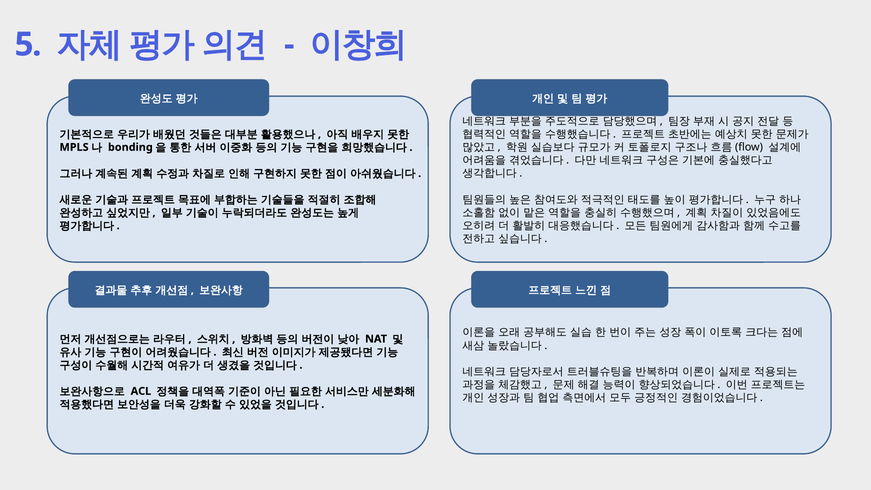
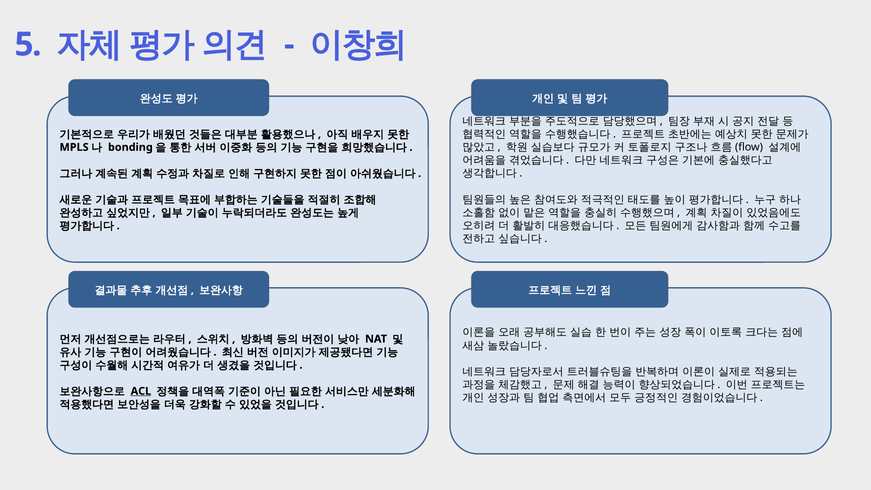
ACL underline: none -> present
